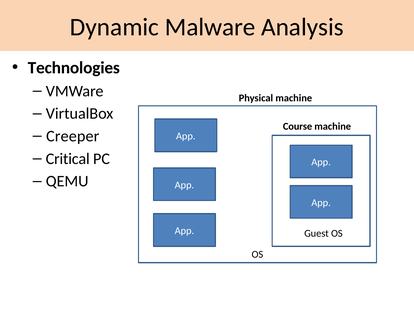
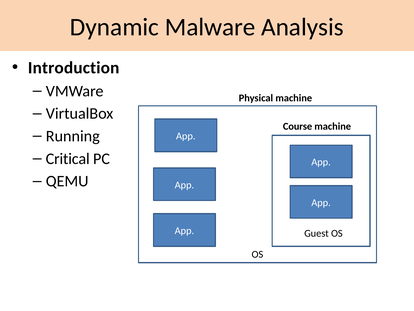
Technologies: Technologies -> Introduction
Creeper: Creeper -> Running
